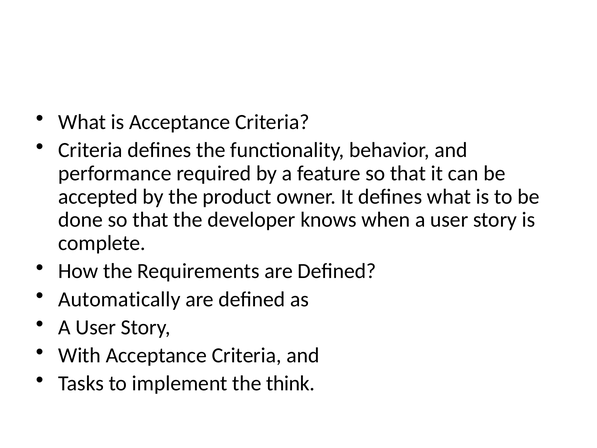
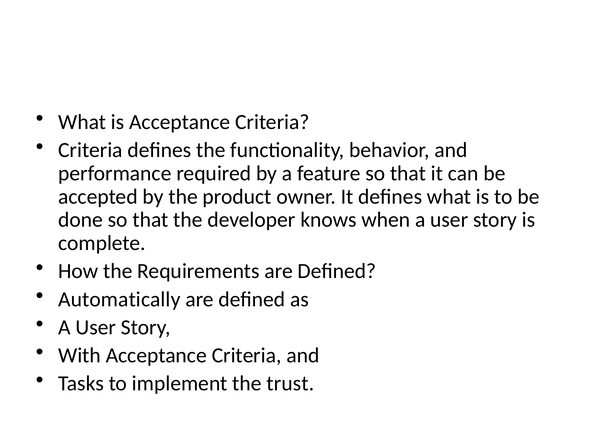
think: think -> trust
